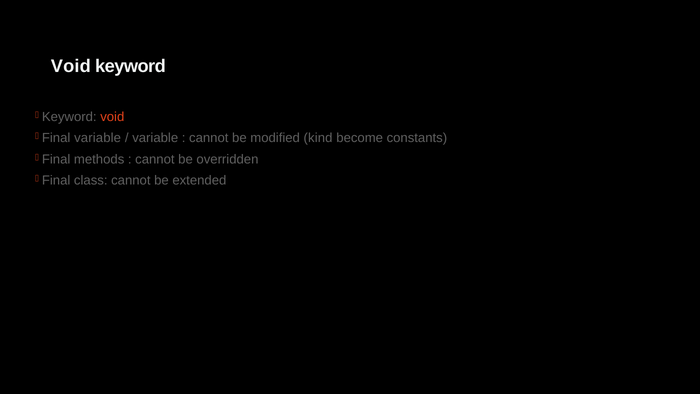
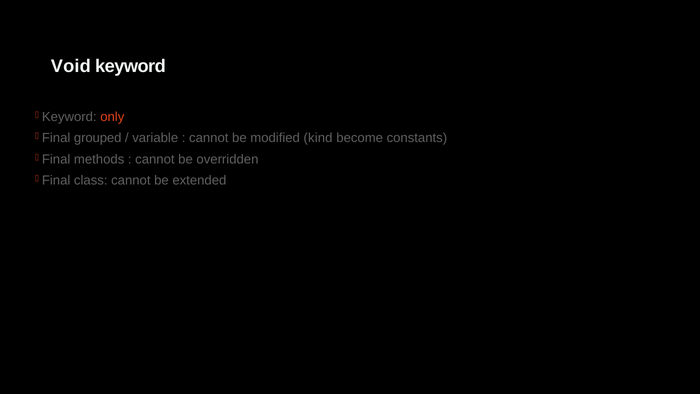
Keyword void: void -> only
Final variable: variable -> grouped
